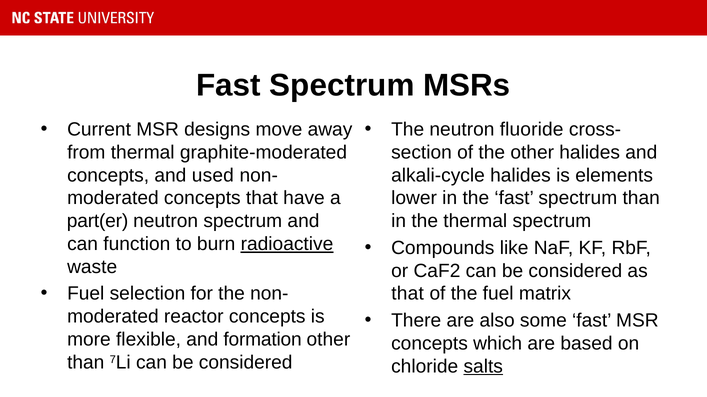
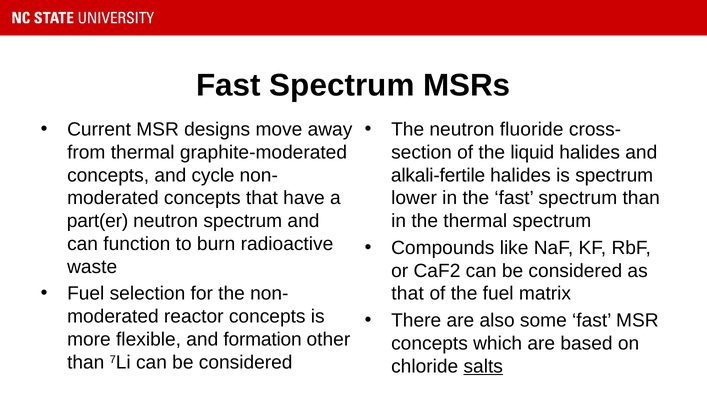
the other: other -> liquid
used: used -> cycle
alkali-cycle: alkali-cycle -> alkali-fertile
is elements: elements -> spectrum
radioactive underline: present -> none
